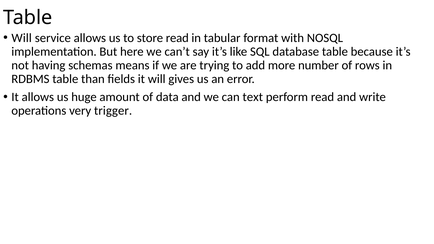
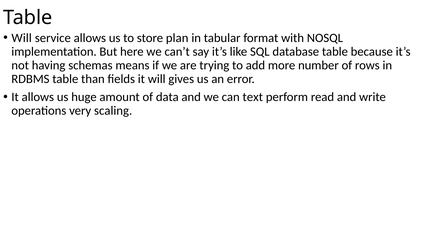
store read: read -> plan
trigger: trigger -> scaling
